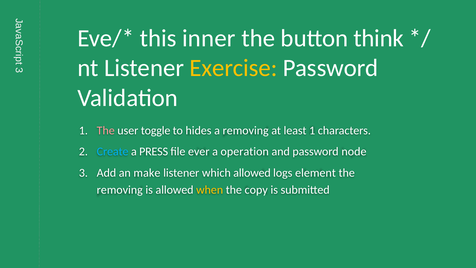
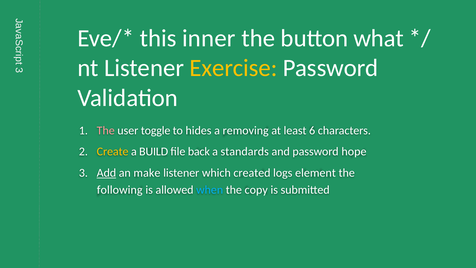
think: think -> what
least 1: 1 -> 6
Create colour: light blue -> yellow
PRESS: PRESS -> BUILD
ever: ever -> back
operation: operation -> standards
node: node -> hope
Add underline: none -> present
which allowed: allowed -> created
removing at (120, 190): removing -> following
when colour: yellow -> light blue
